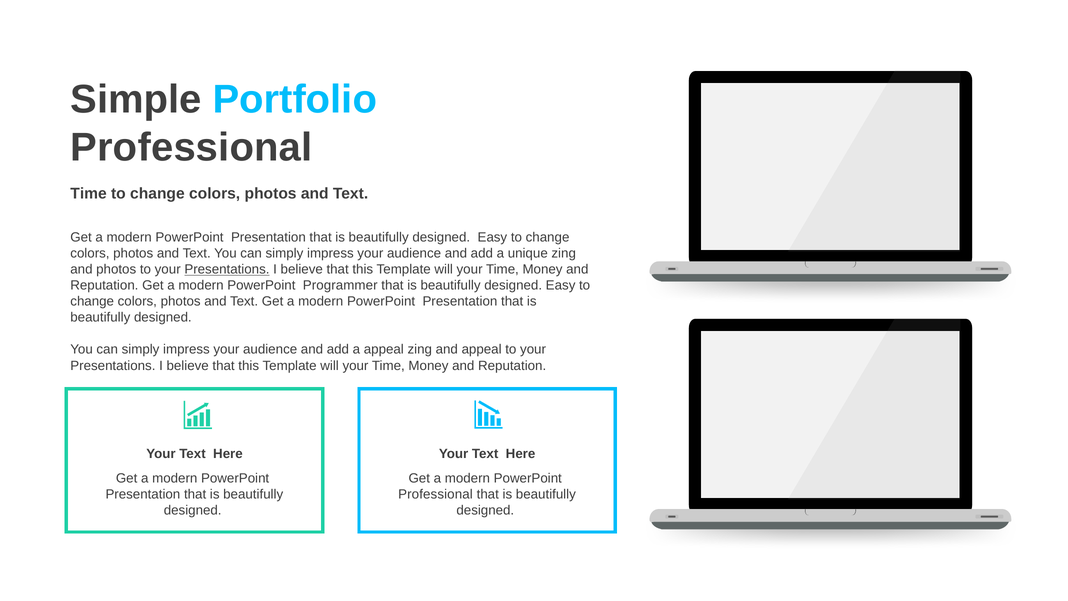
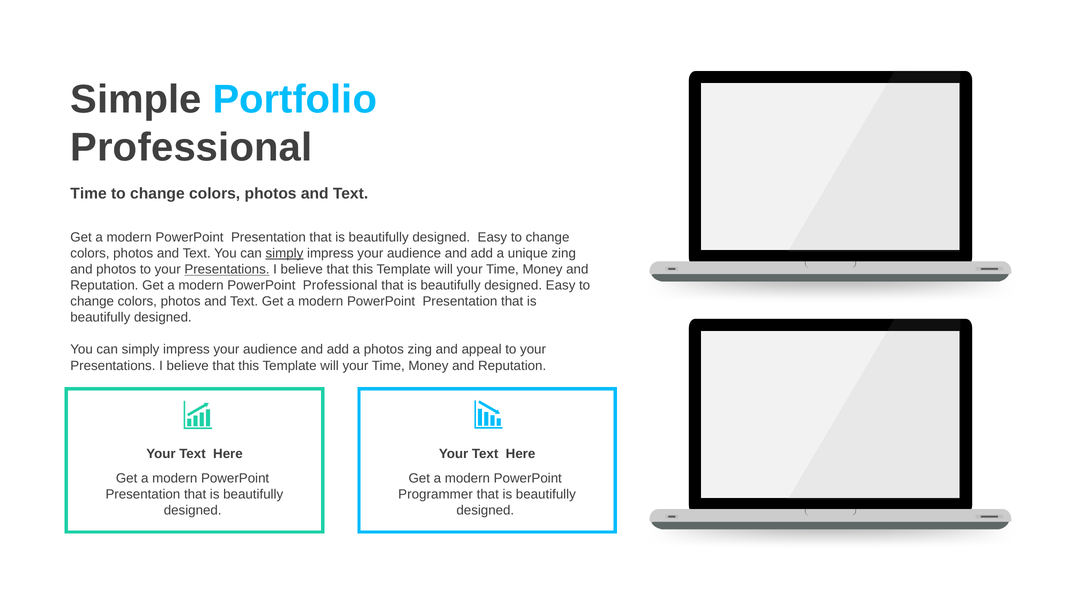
simply at (284, 253) underline: none -> present
PowerPoint Programmer: Programmer -> Professional
a appeal: appeal -> photos
Professional at (435, 494): Professional -> Programmer
